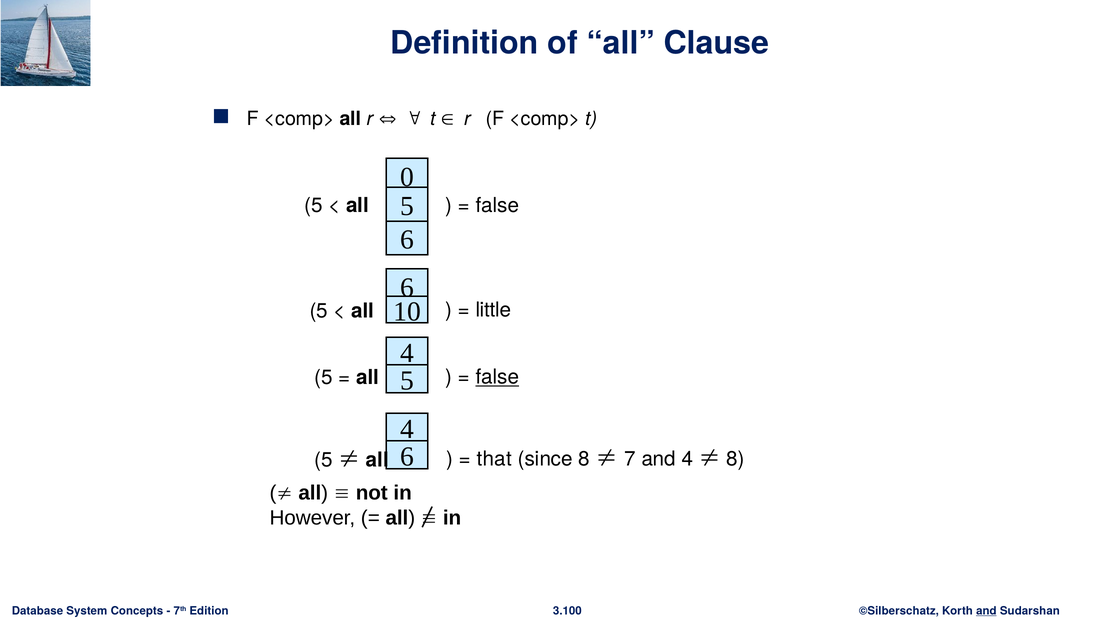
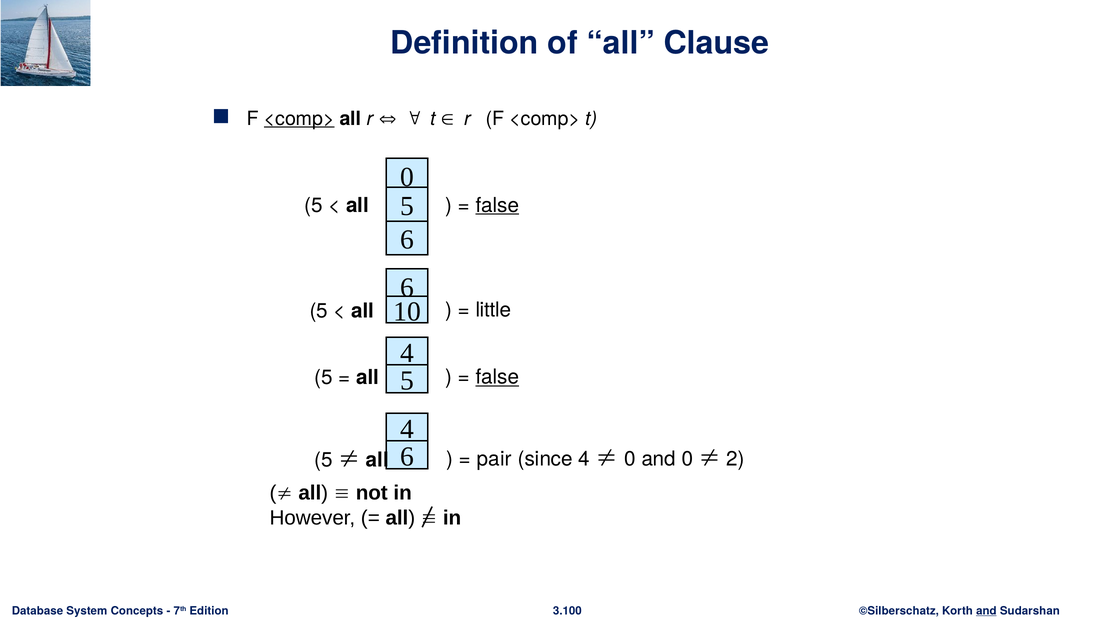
<comp> at (299, 119) underline: none -> present
false at (497, 205) underline: none -> present
that: that -> pair
since 8: 8 -> 4
7 at (630, 459): 7 -> 0
and 4: 4 -> 0
8 at (735, 459): 8 -> 2
